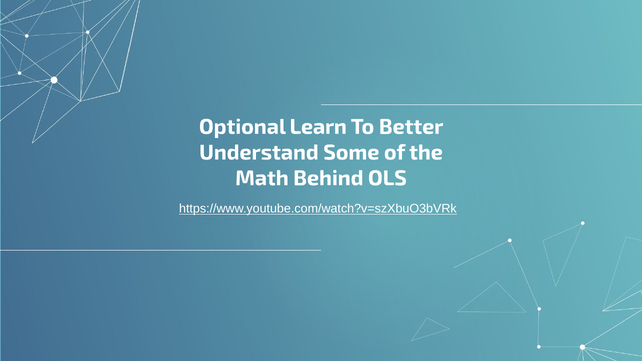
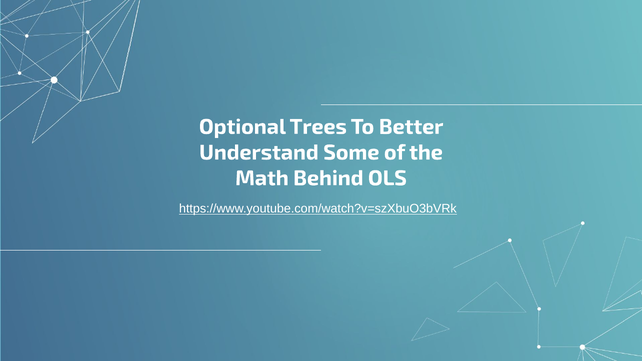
Learn: Learn -> Trees
